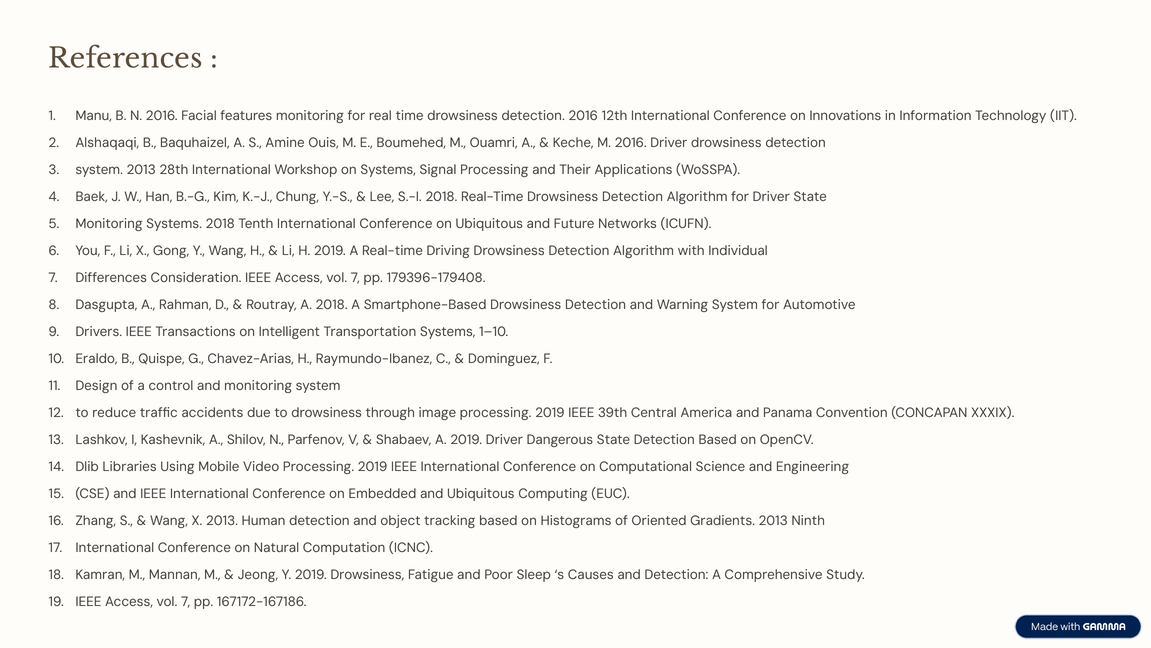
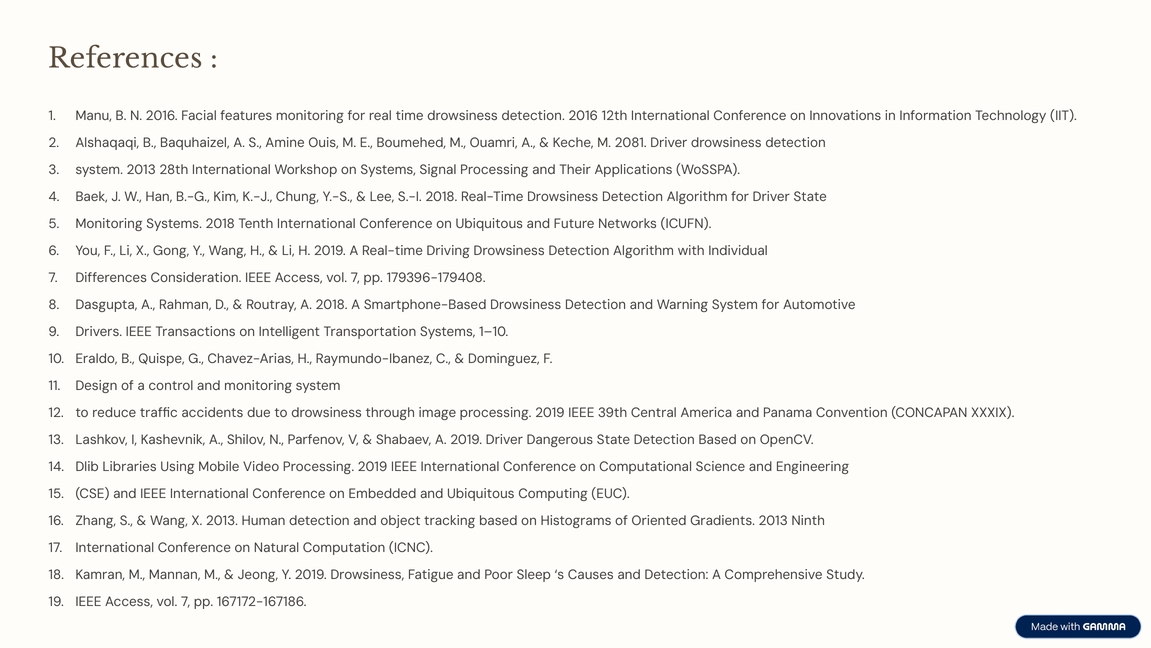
M 2016: 2016 -> 2081
